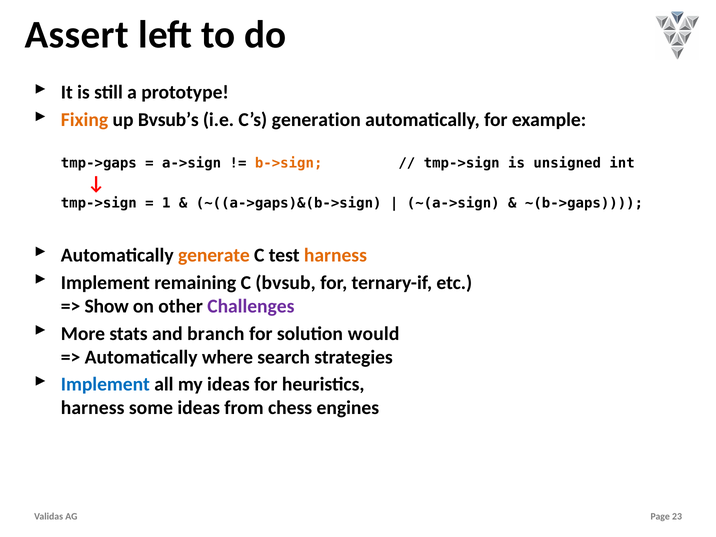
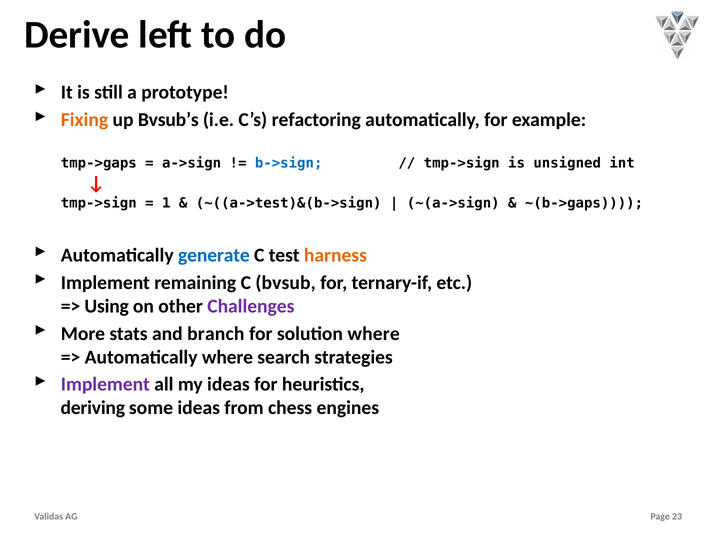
Assert: Assert -> Derive
generation: generation -> refactoring
b->sign colour: orange -> blue
~((a->gaps)&(b->sign: ~((a->gaps)&(b->sign -> ~((a->test)&(b->sign
generate colour: orange -> blue
Show: Show -> Using
solution would: would -> where
Implement at (105, 384) colour: blue -> purple
harness at (93, 408): harness -> deriving
